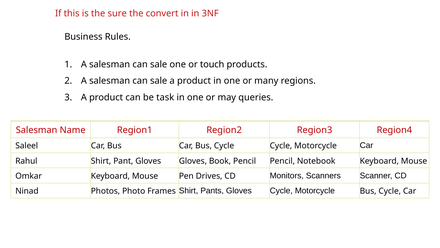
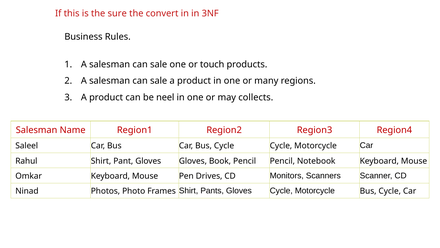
task: task -> neel
queries: queries -> collects
